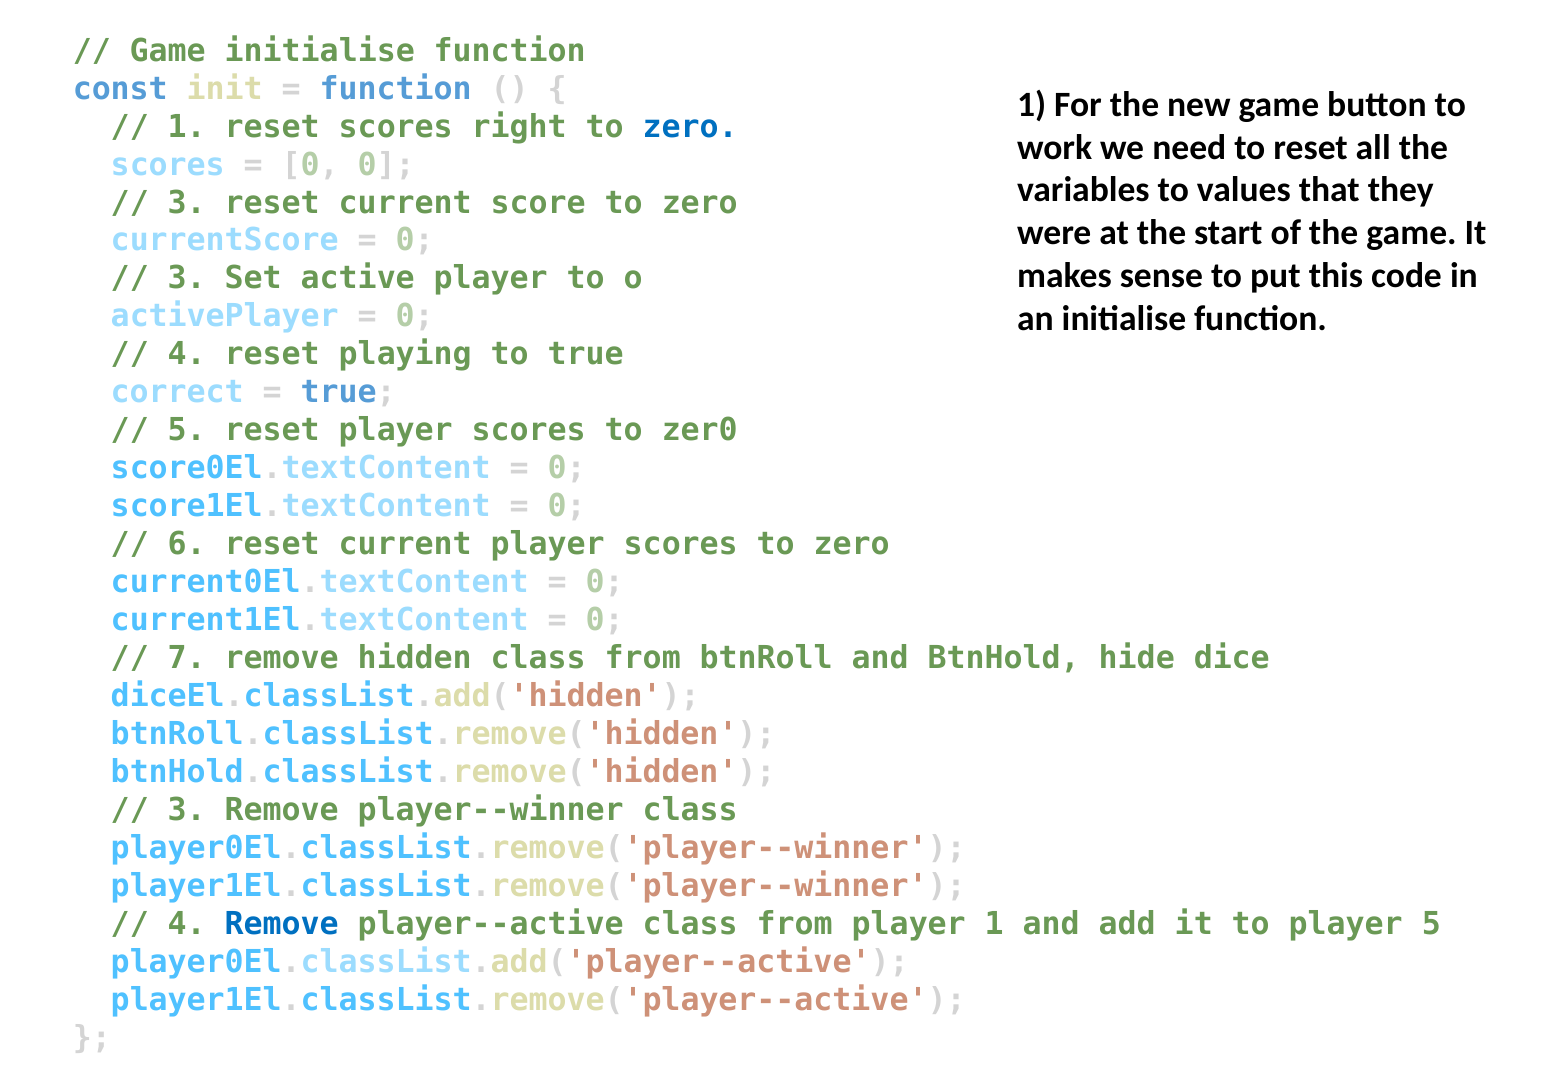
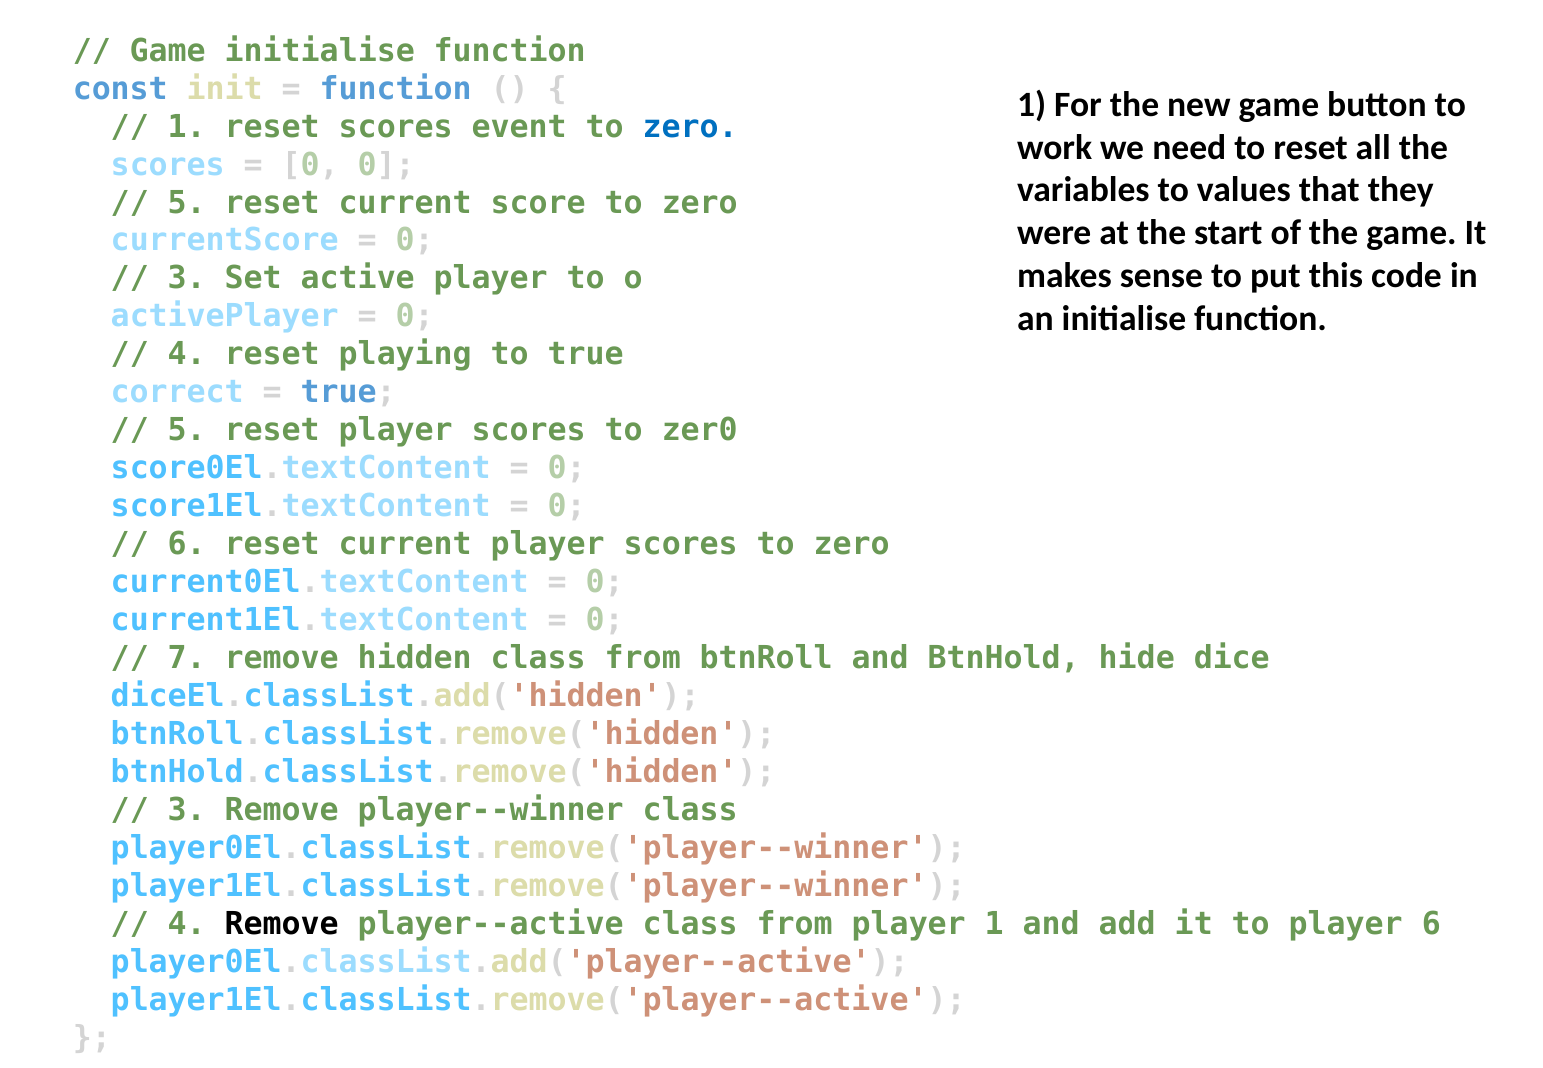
right: right -> event
3 at (187, 203): 3 -> 5
Remove at (282, 924) colour: blue -> black
player 5: 5 -> 6
